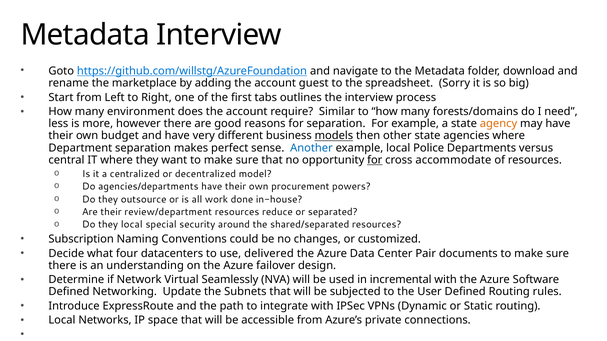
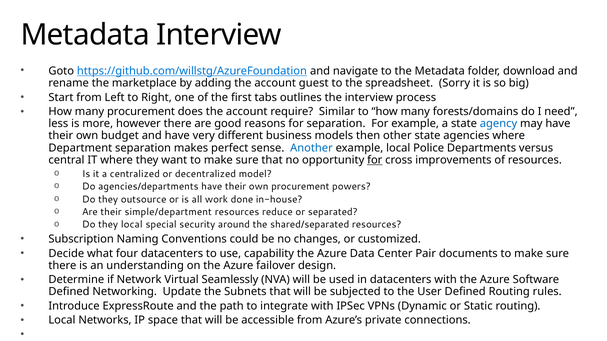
many environment: environment -> procurement
agency colour: orange -> blue
models underline: present -> none
accommodate: accommodate -> improvements
review/department: review/department -> simple/department
delivered: delivered -> capability
in incremental: incremental -> datacenters
